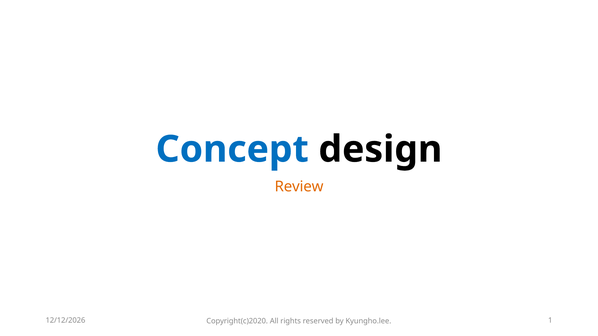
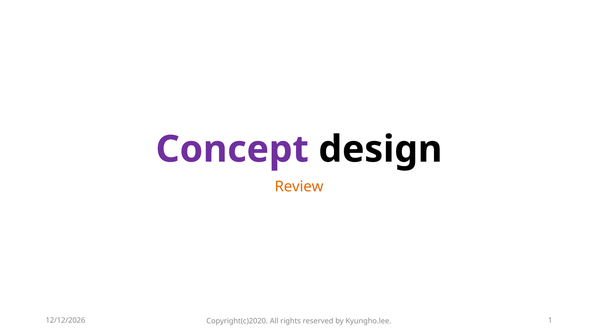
Concept colour: blue -> purple
